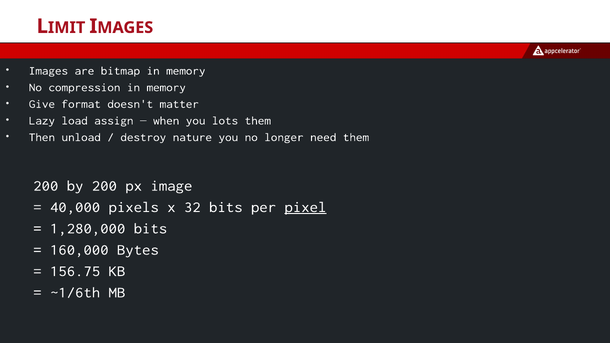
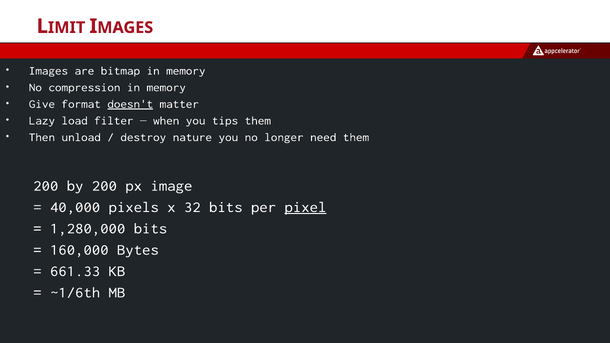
doesn't underline: none -> present
assign: assign -> filter
lots: lots -> tips
156.75: 156.75 -> 661.33
